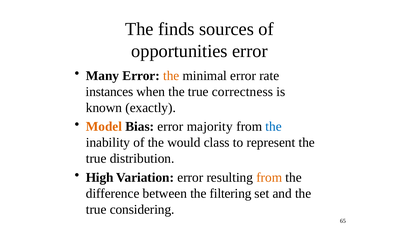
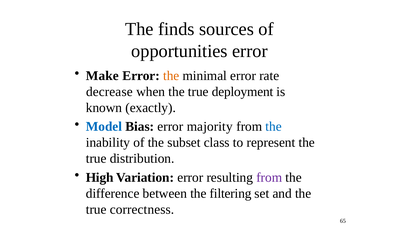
Many: Many -> Make
instances: instances -> decrease
correctness: correctness -> deployment
Model colour: orange -> blue
would: would -> subset
from at (269, 177) colour: orange -> purple
considering: considering -> correctness
